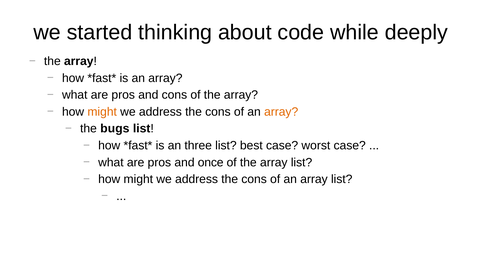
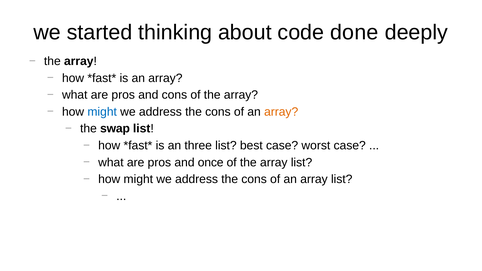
while: while -> done
might at (102, 112) colour: orange -> blue
bugs: bugs -> swap
